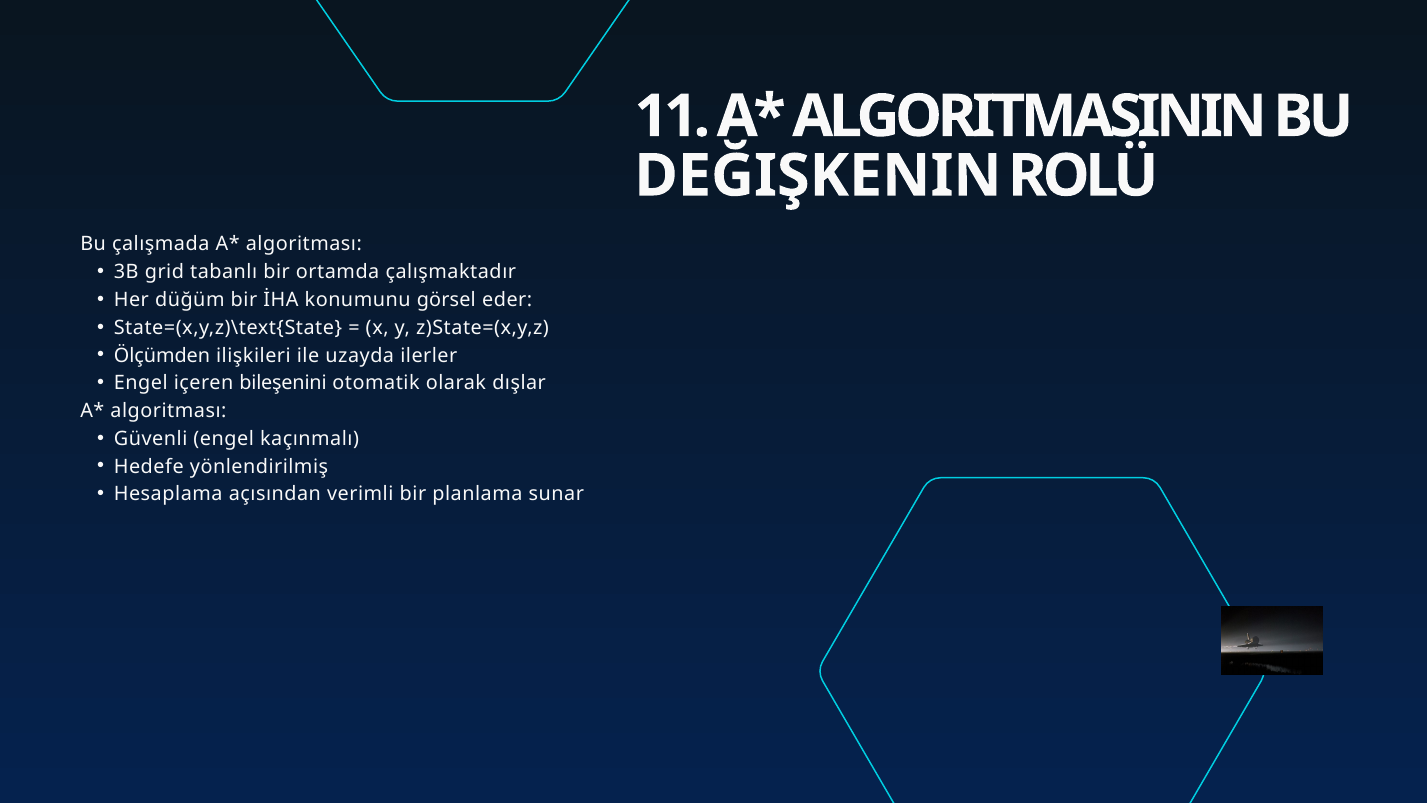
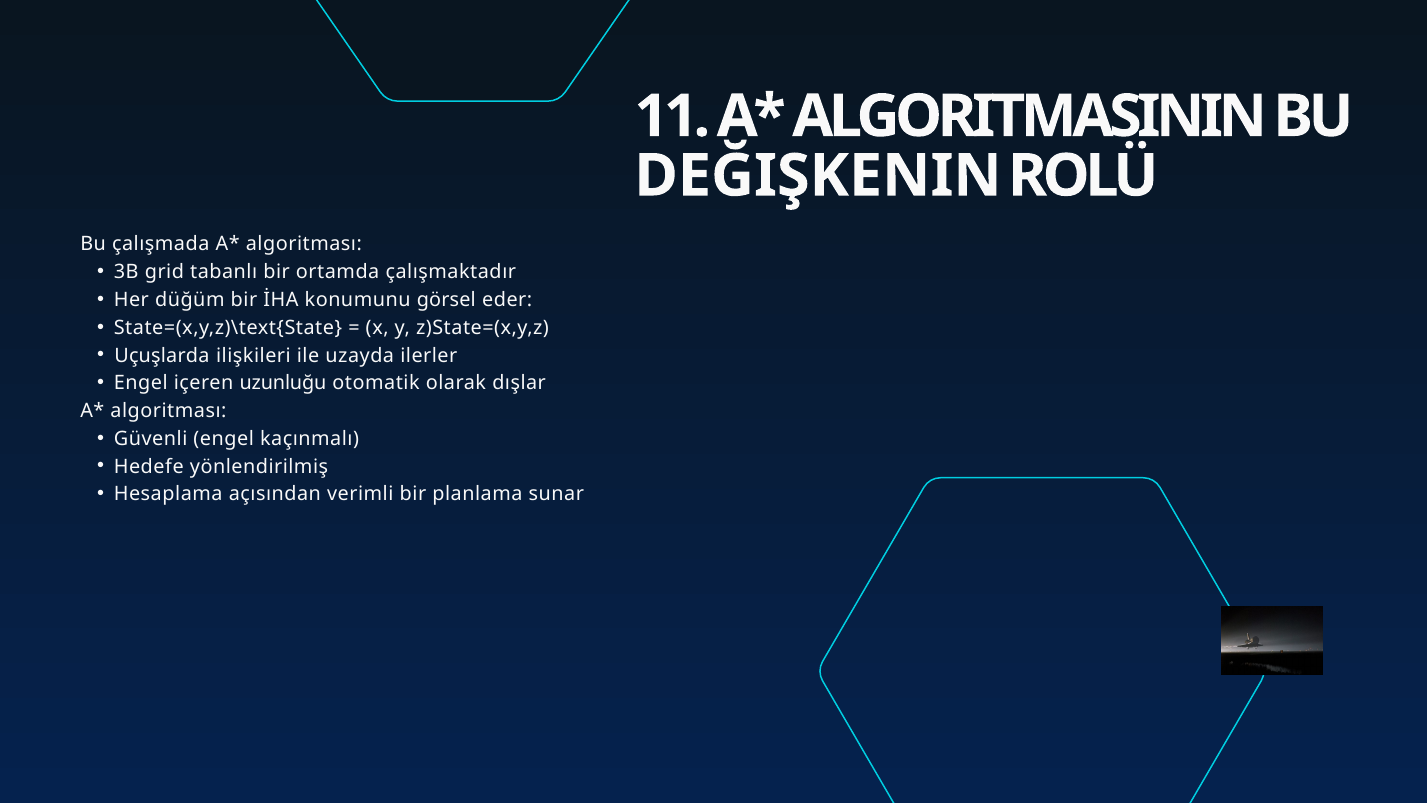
Ölçümden: Ölçümden -> Uçuşlarda
bileşenini: bileşenini -> uzunluğu
